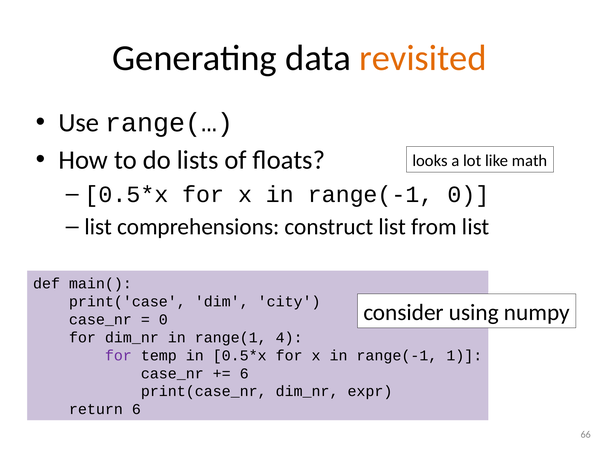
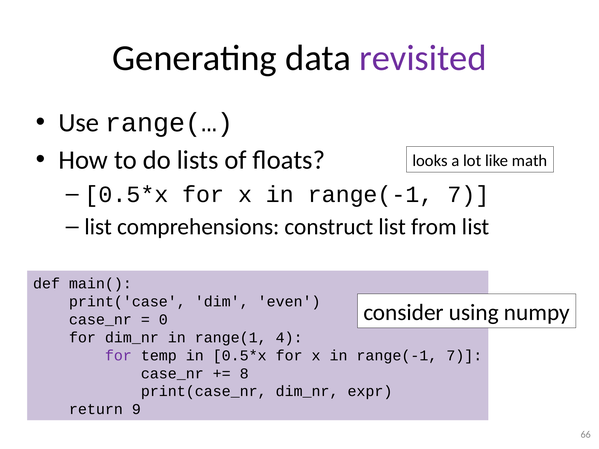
revisited colour: orange -> purple
0 at (468, 194): 0 -> 7
city: city -> even
1 at (464, 356): 1 -> 7
6 at (244, 374): 6 -> 8
return 6: 6 -> 9
